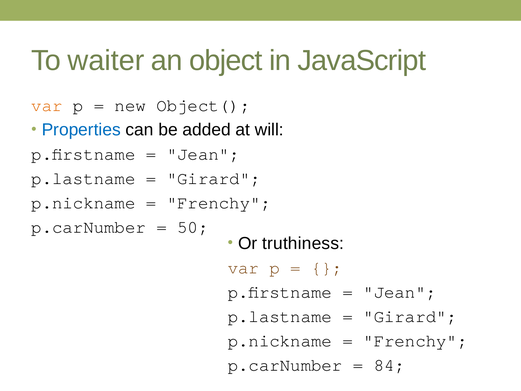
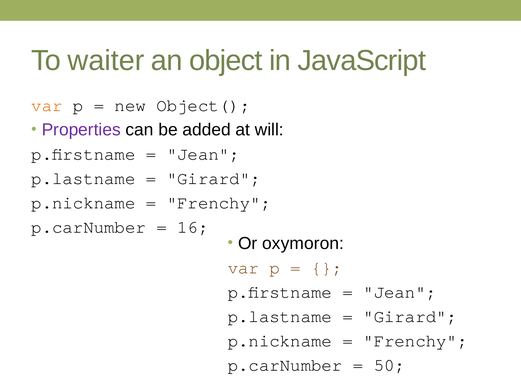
Properties colour: blue -> purple
50: 50 -> 16
truthiness: truthiness -> oxymoron
84: 84 -> 50
